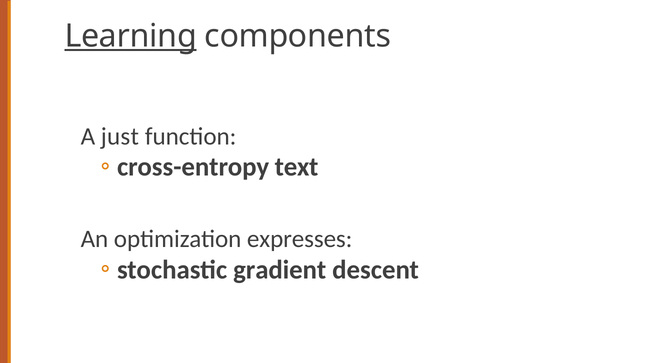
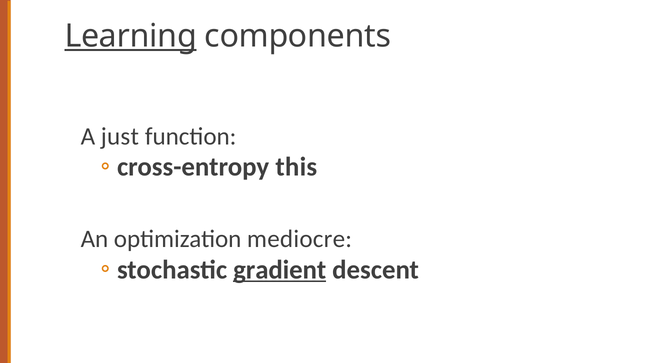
text: text -> this
expresses: expresses -> mediocre
gradient underline: none -> present
